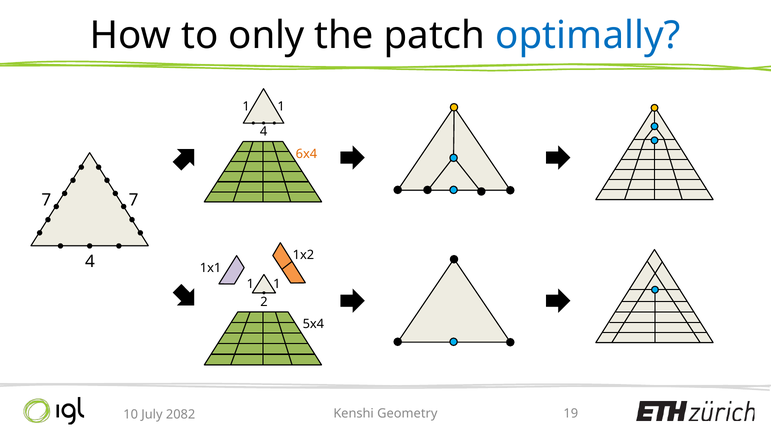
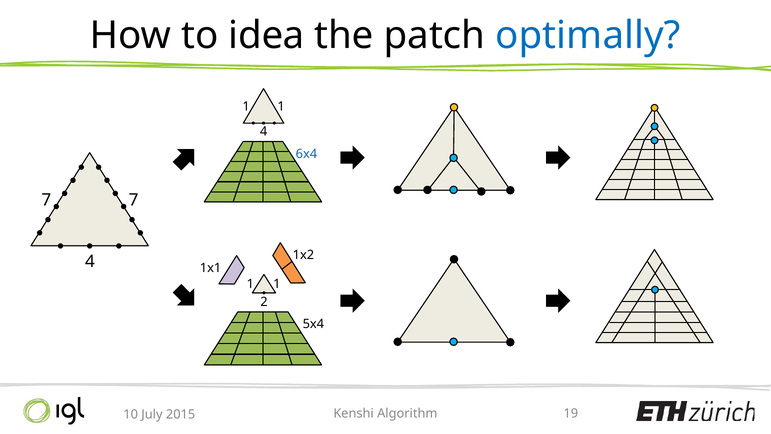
only: only -> idea
6x4 colour: orange -> blue
Geometry: Geometry -> Algorithm
2082: 2082 -> 2015
